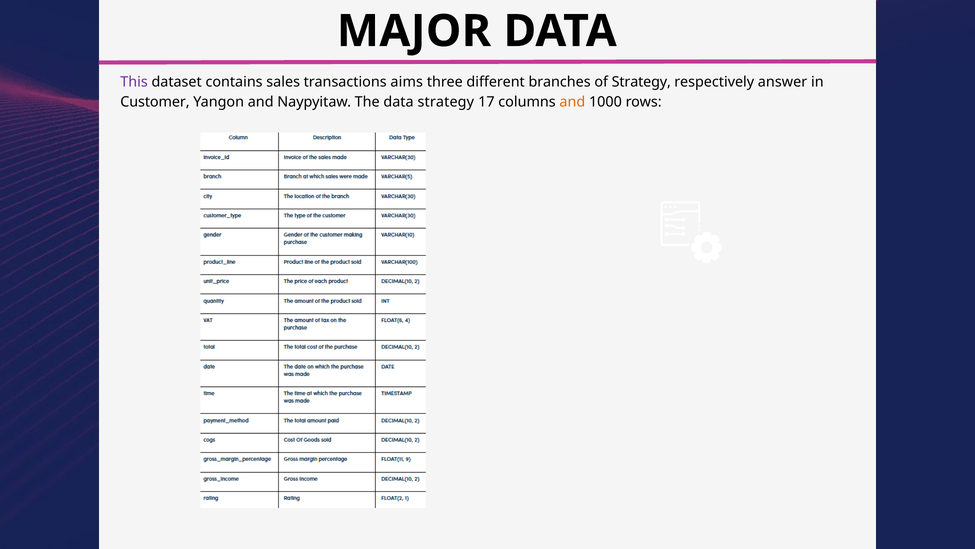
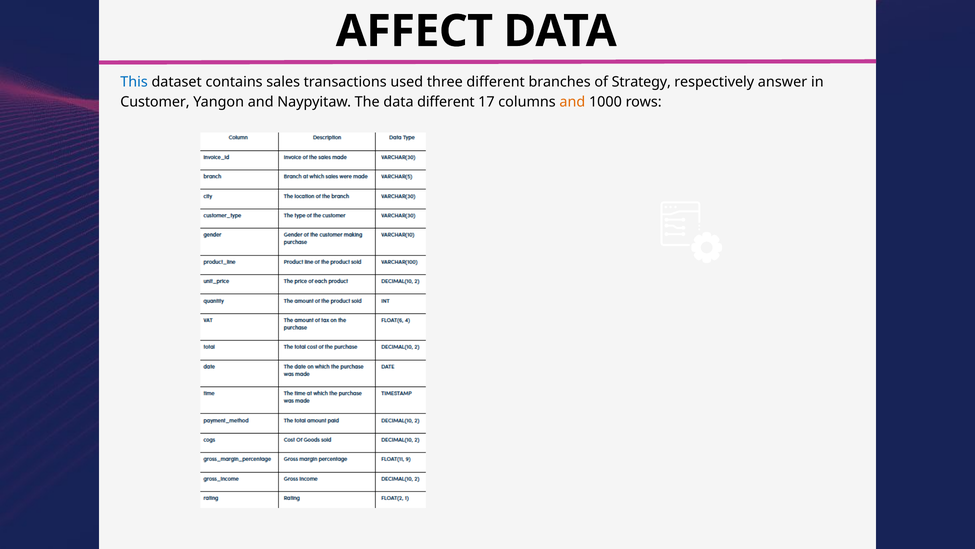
MAJOR: MAJOR -> AFFECT
This colour: purple -> blue
aims: aims -> used
data strategy: strategy -> different
